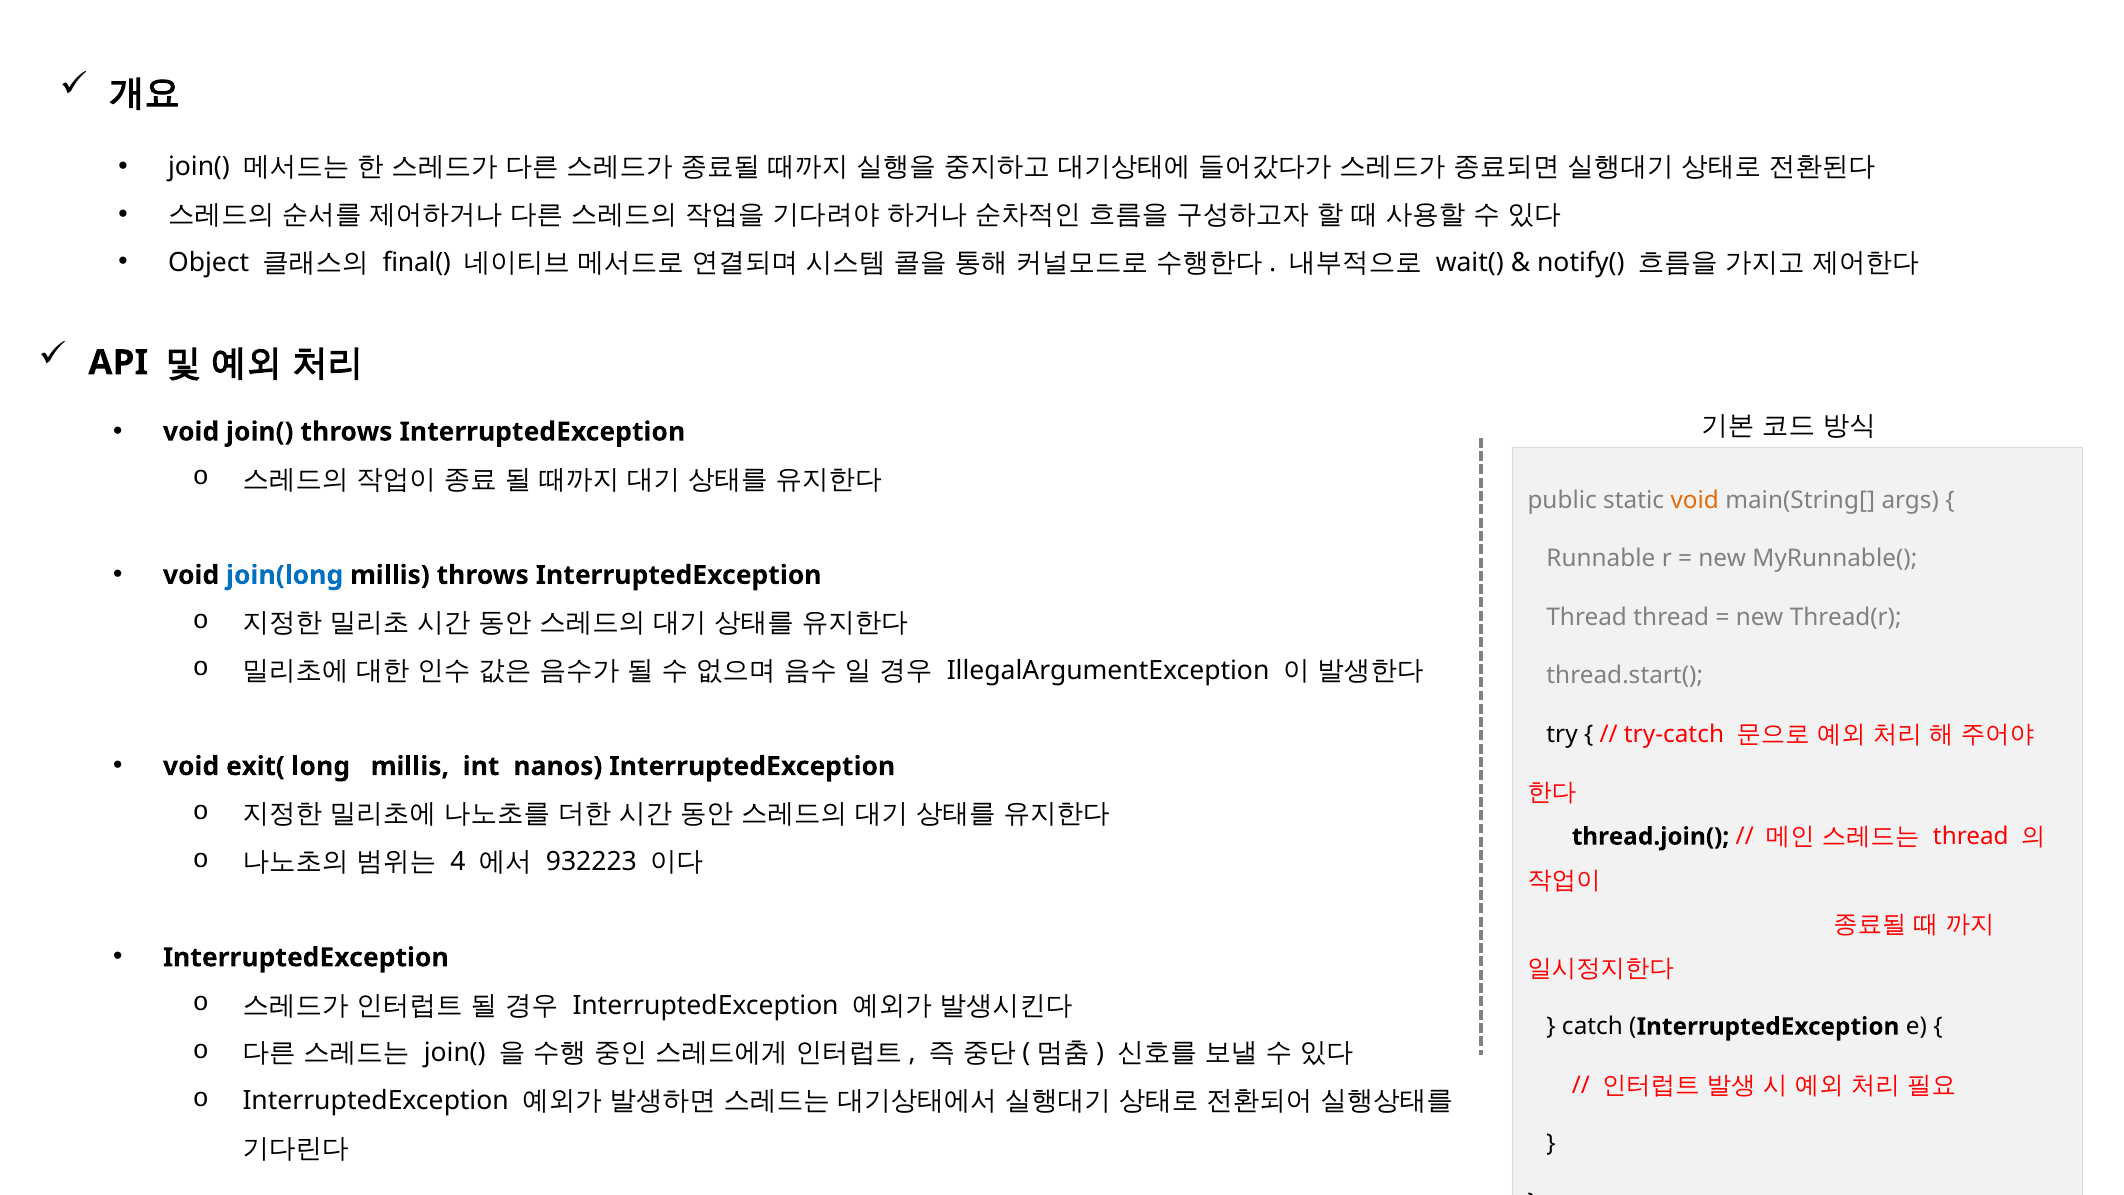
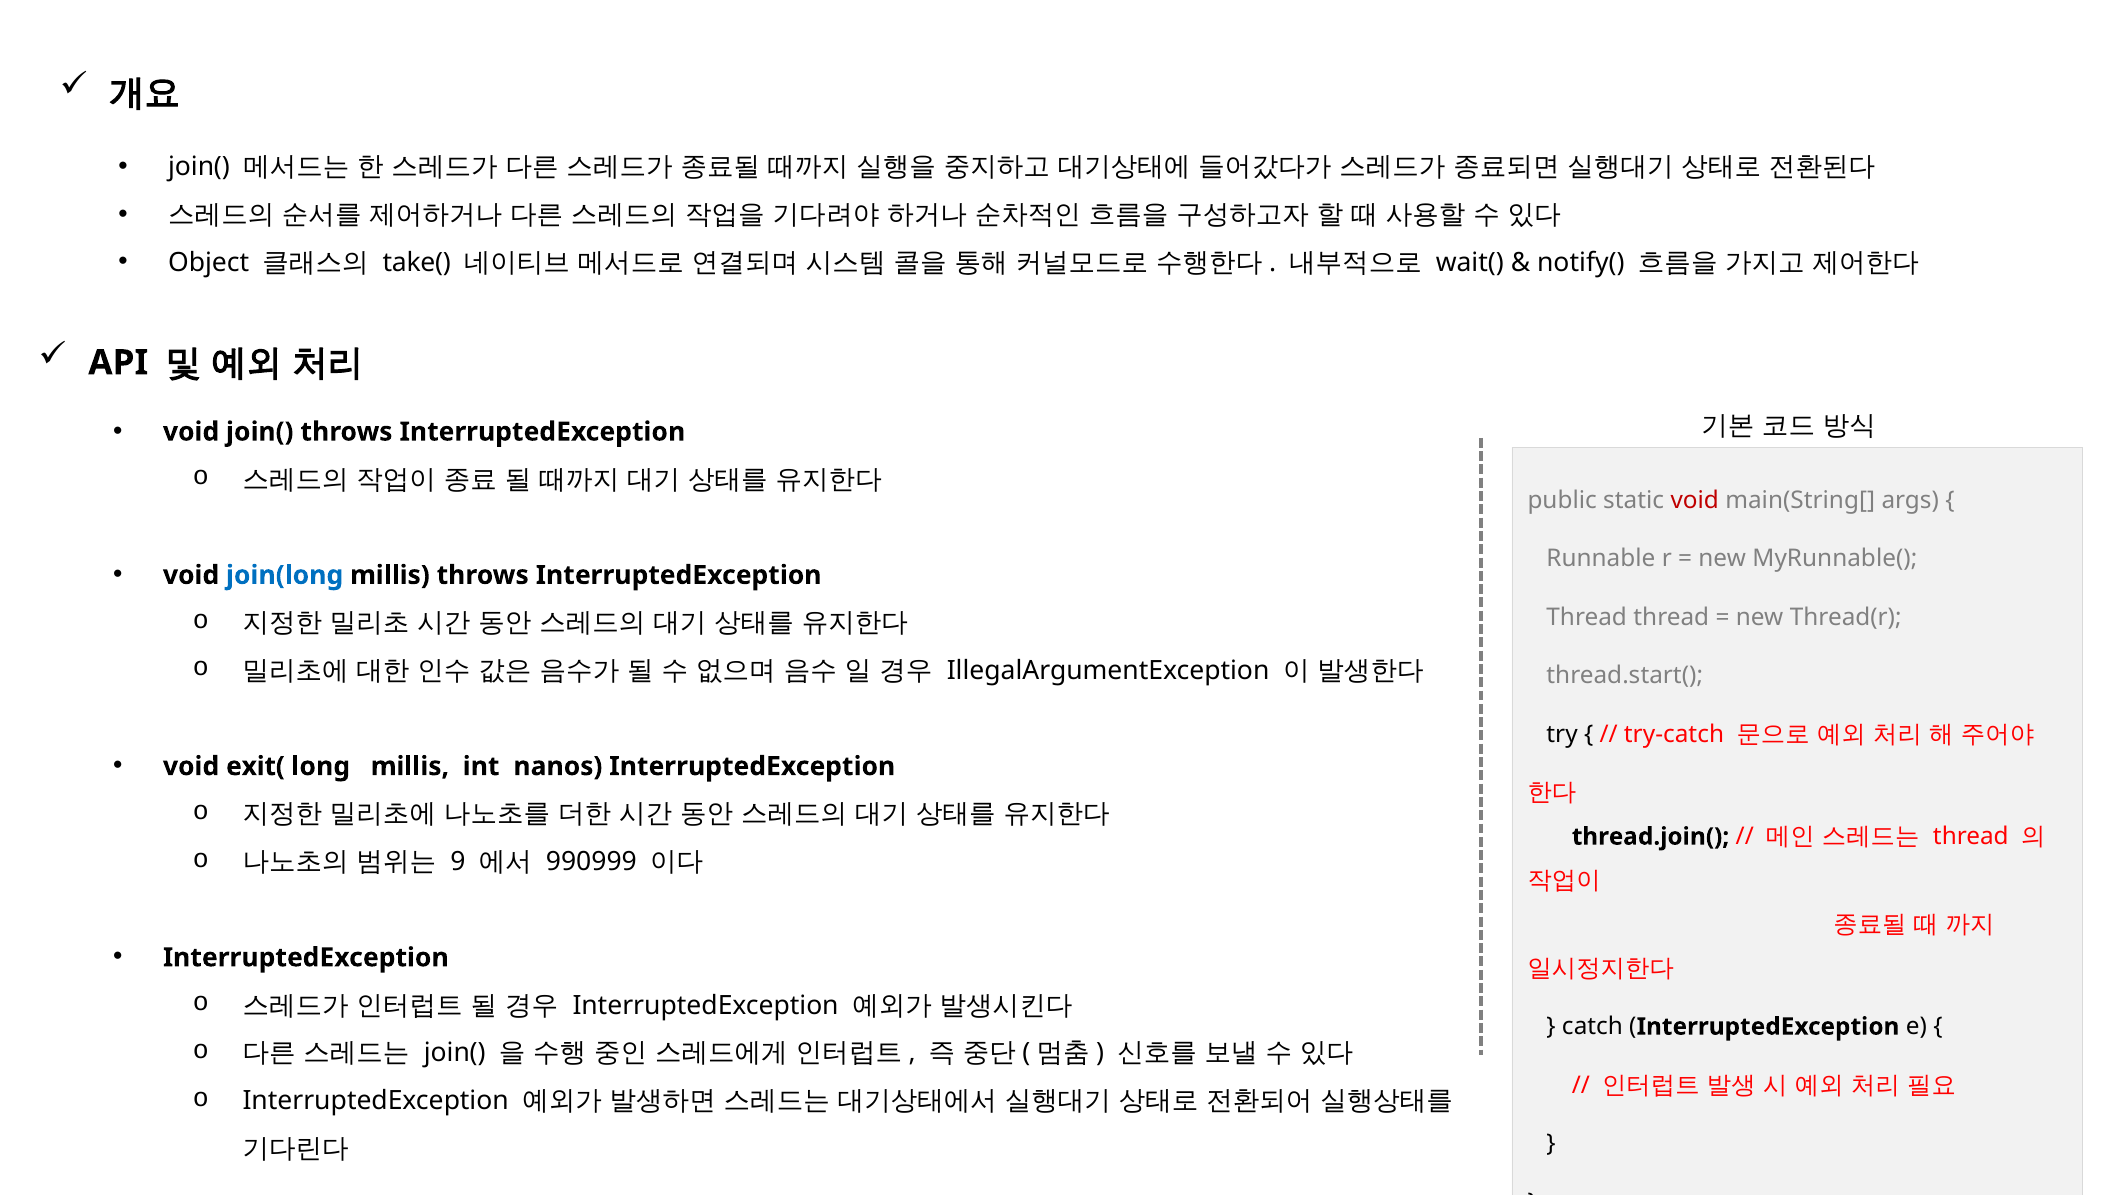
final(: final( -> take(
void at (1695, 500) colour: orange -> red
4: 4 -> 9
932223: 932223 -> 990999
